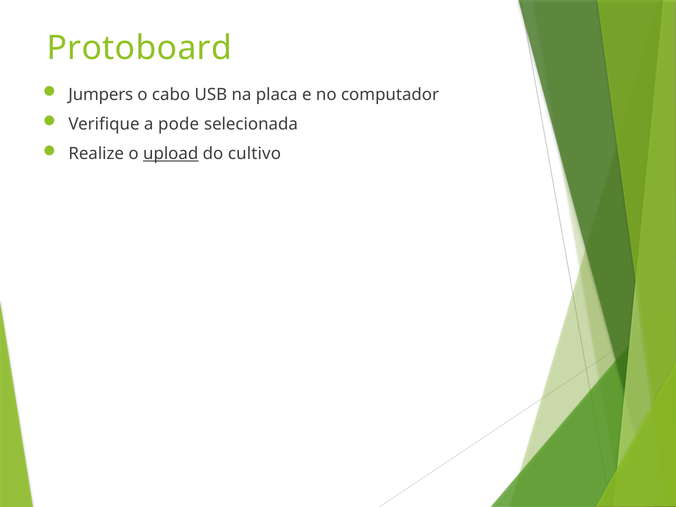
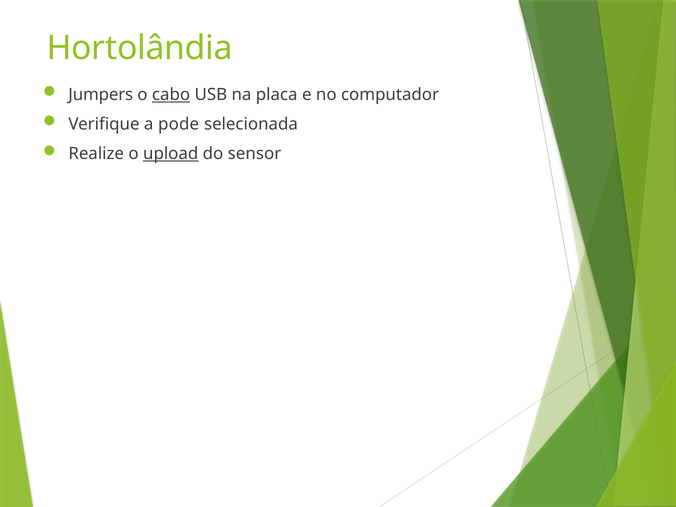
Protoboard: Protoboard -> Hortolândia
cabo underline: none -> present
cultivo: cultivo -> sensor
